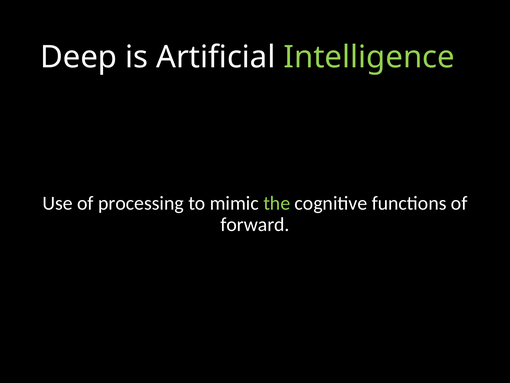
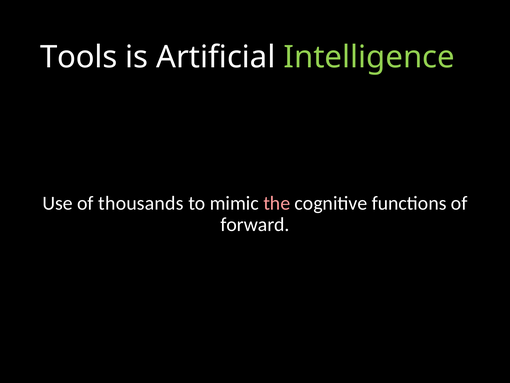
Deep: Deep -> Tools
processing: processing -> thousands
the colour: light green -> pink
